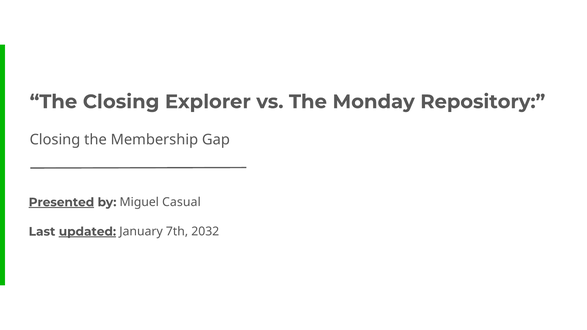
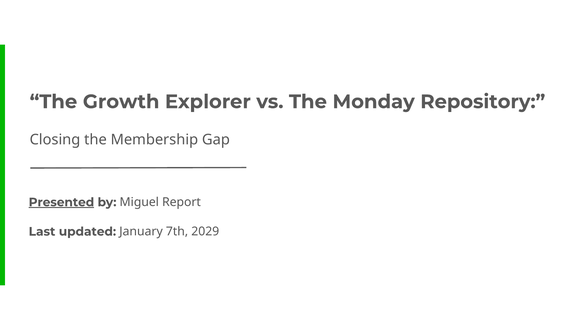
The Closing: Closing -> Growth
Casual: Casual -> Report
updated underline: present -> none
2032: 2032 -> 2029
